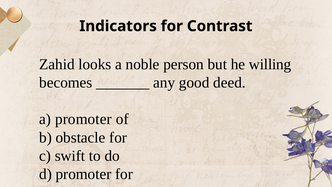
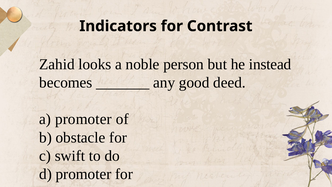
willing: willing -> instead
